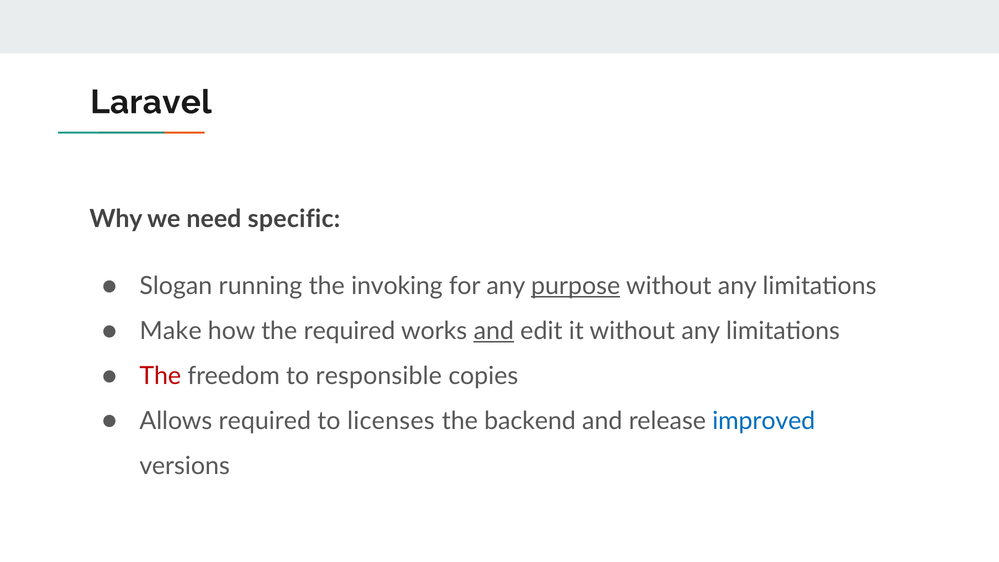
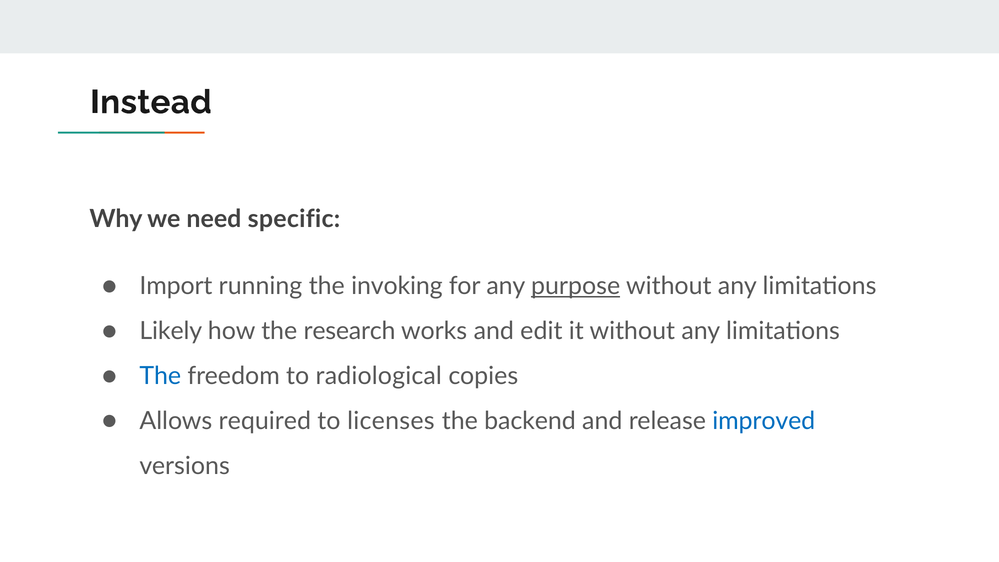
Laravel: Laravel -> Instead
Slogan: Slogan -> Import
Make: Make -> Likely
the required: required -> research
and at (494, 331) underline: present -> none
The at (160, 376) colour: red -> blue
responsible: responsible -> radiological
